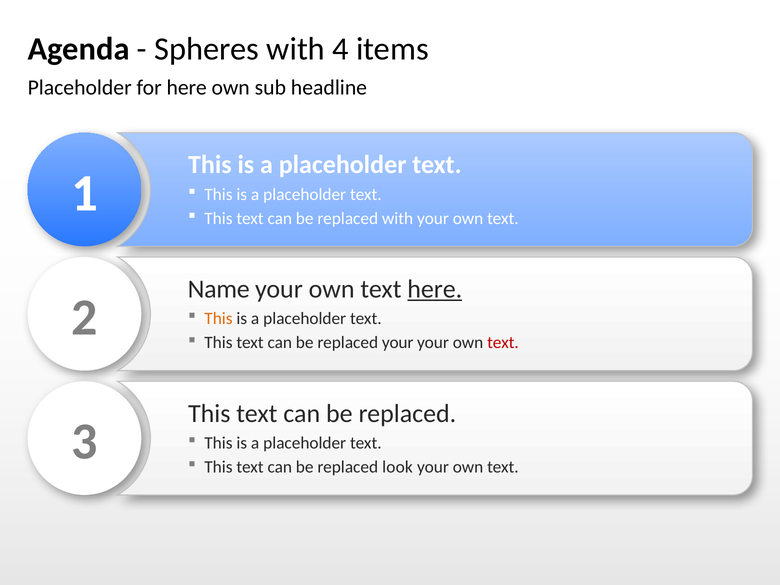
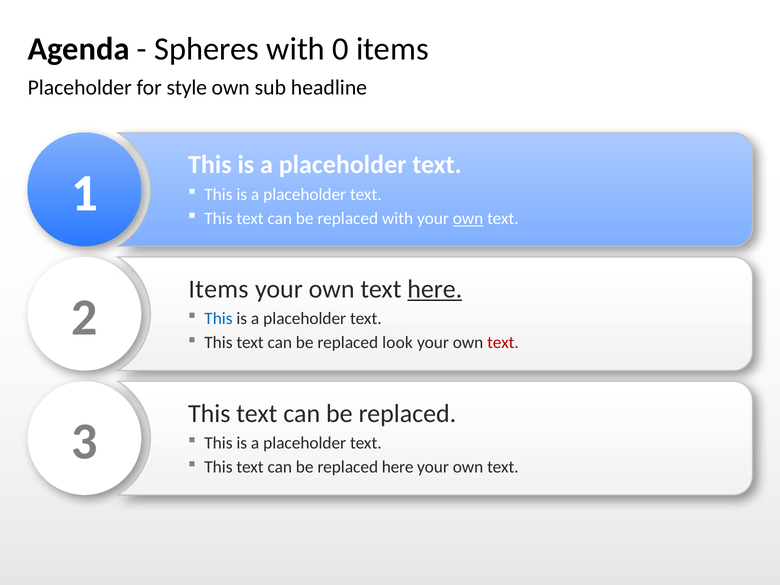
4: 4 -> 0
for here: here -> style
own at (468, 218) underline: none -> present
Name at (219, 289): Name -> Items
This at (218, 319) colour: orange -> blue
replaced your: your -> look
replaced look: look -> here
